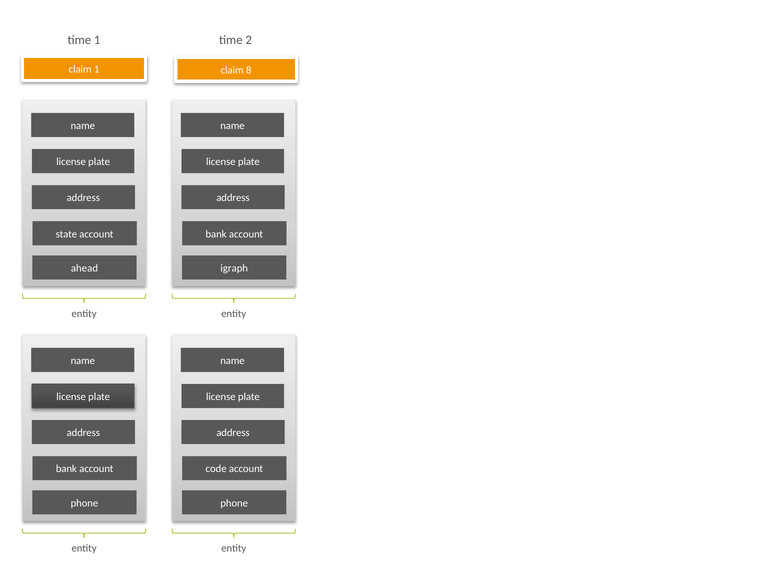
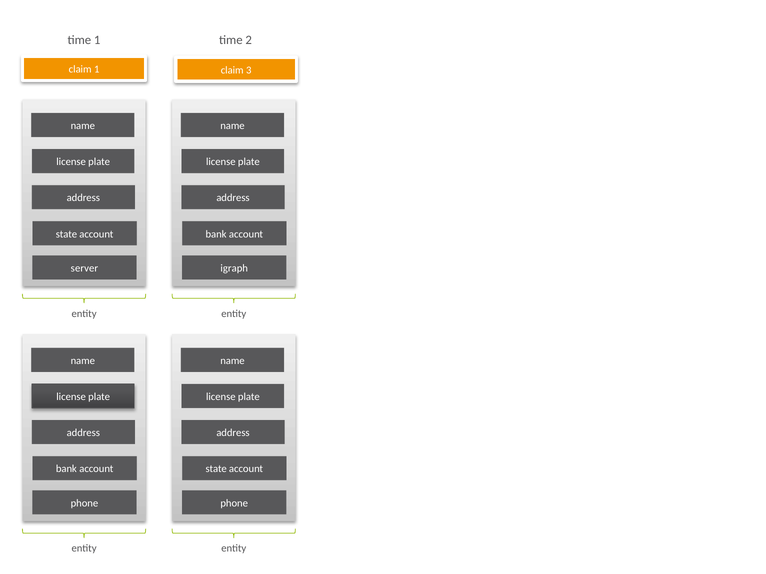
8: 8 -> 3
ahead: ahead -> server
code at (216, 469): code -> state
